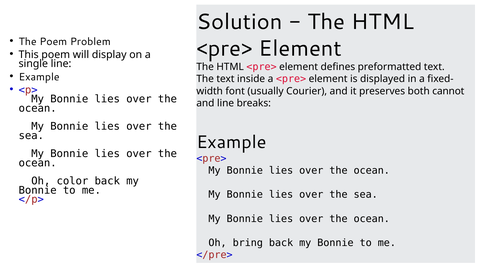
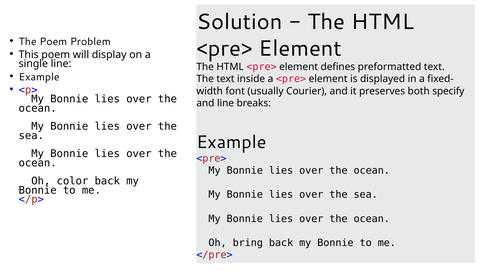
cannot: cannot -> specify
